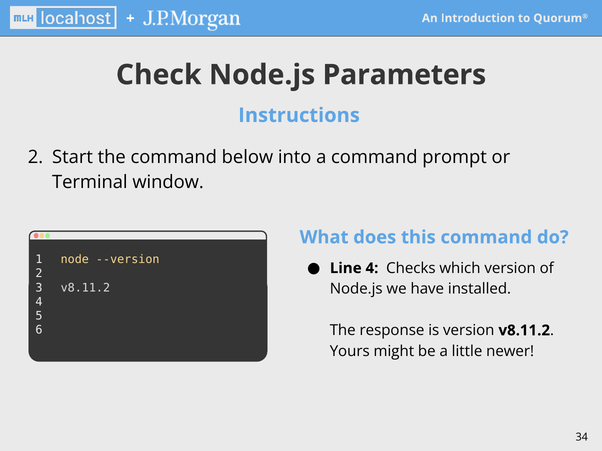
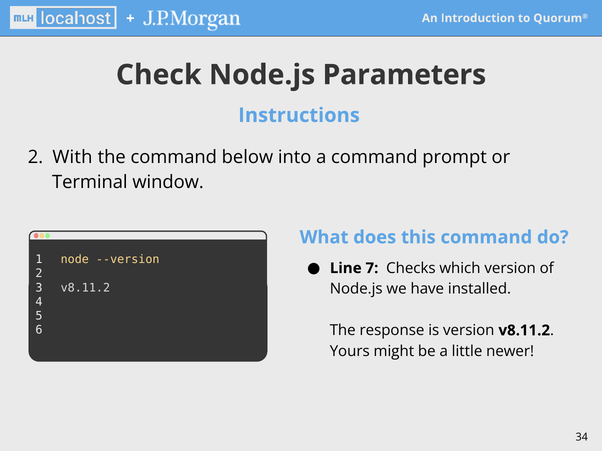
Start: Start -> With
Line 4: 4 -> 7
